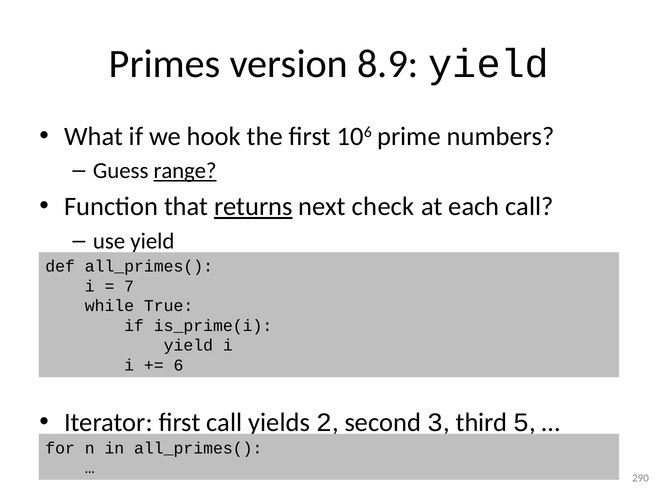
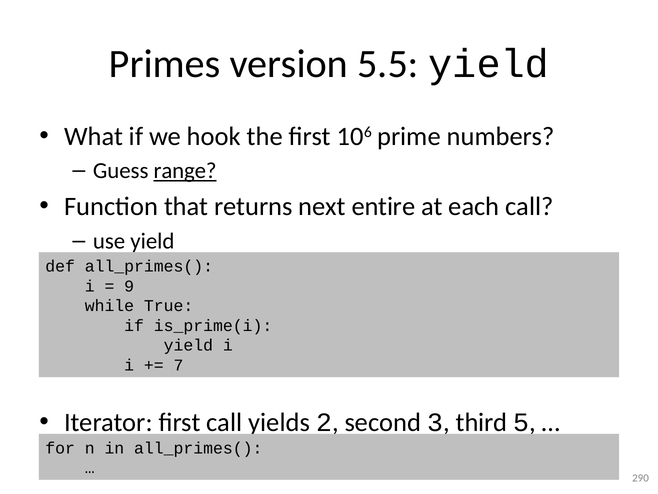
8.9: 8.9 -> 5.5
returns underline: present -> none
check: check -> entire
7: 7 -> 9
6: 6 -> 7
